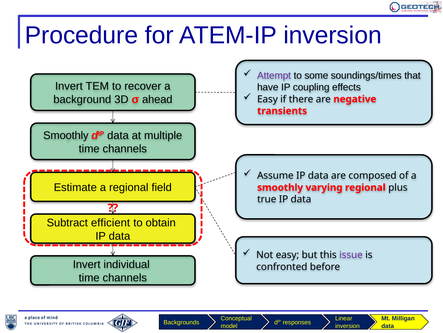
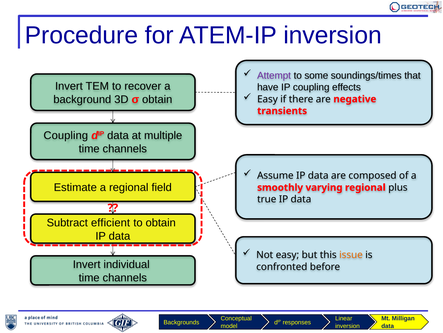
σ ahead: ahead -> obtain
Smoothly at (66, 135): Smoothly -> Coupling
issue colour: purple -> orange
